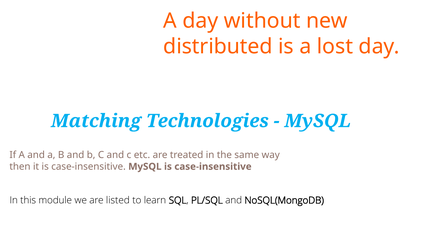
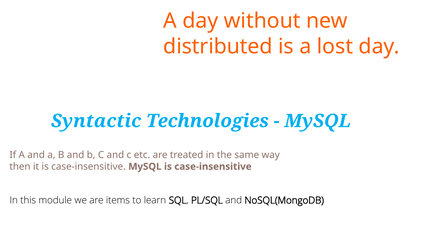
Matching: Matching -> Syntactic
listed: listed -> items
